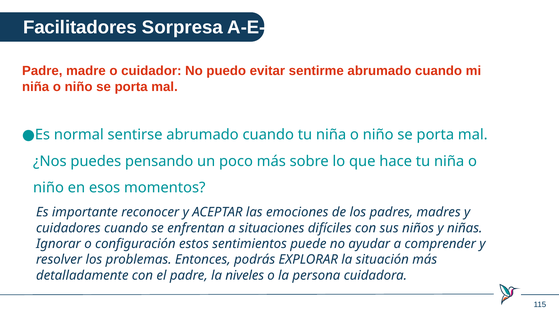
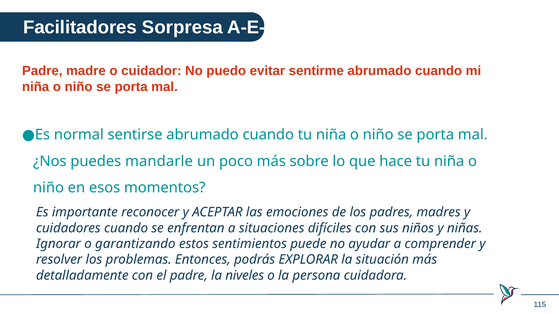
pensando: pensando -> mandarle
configuración: configuración -> garantizando
